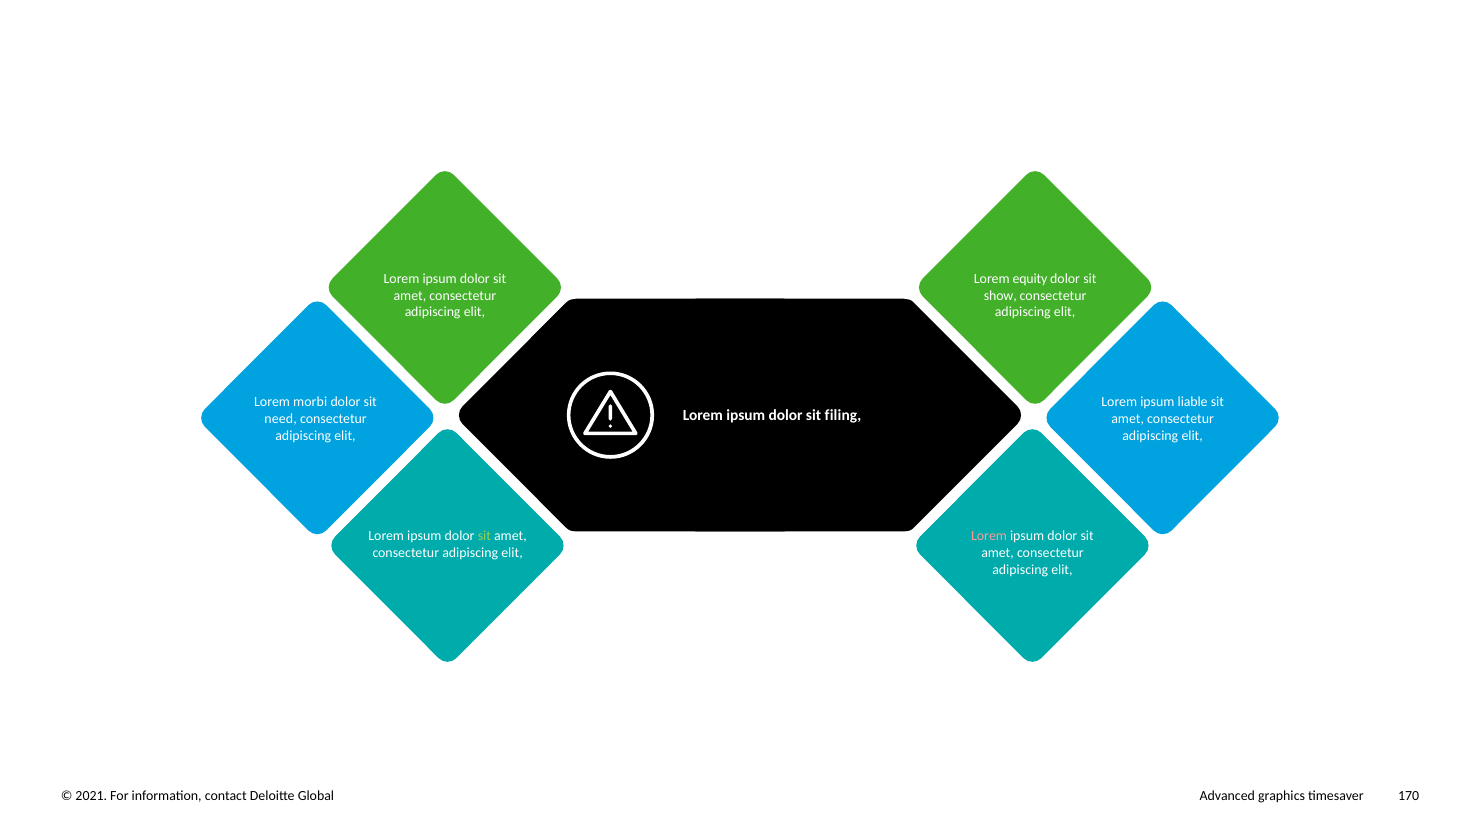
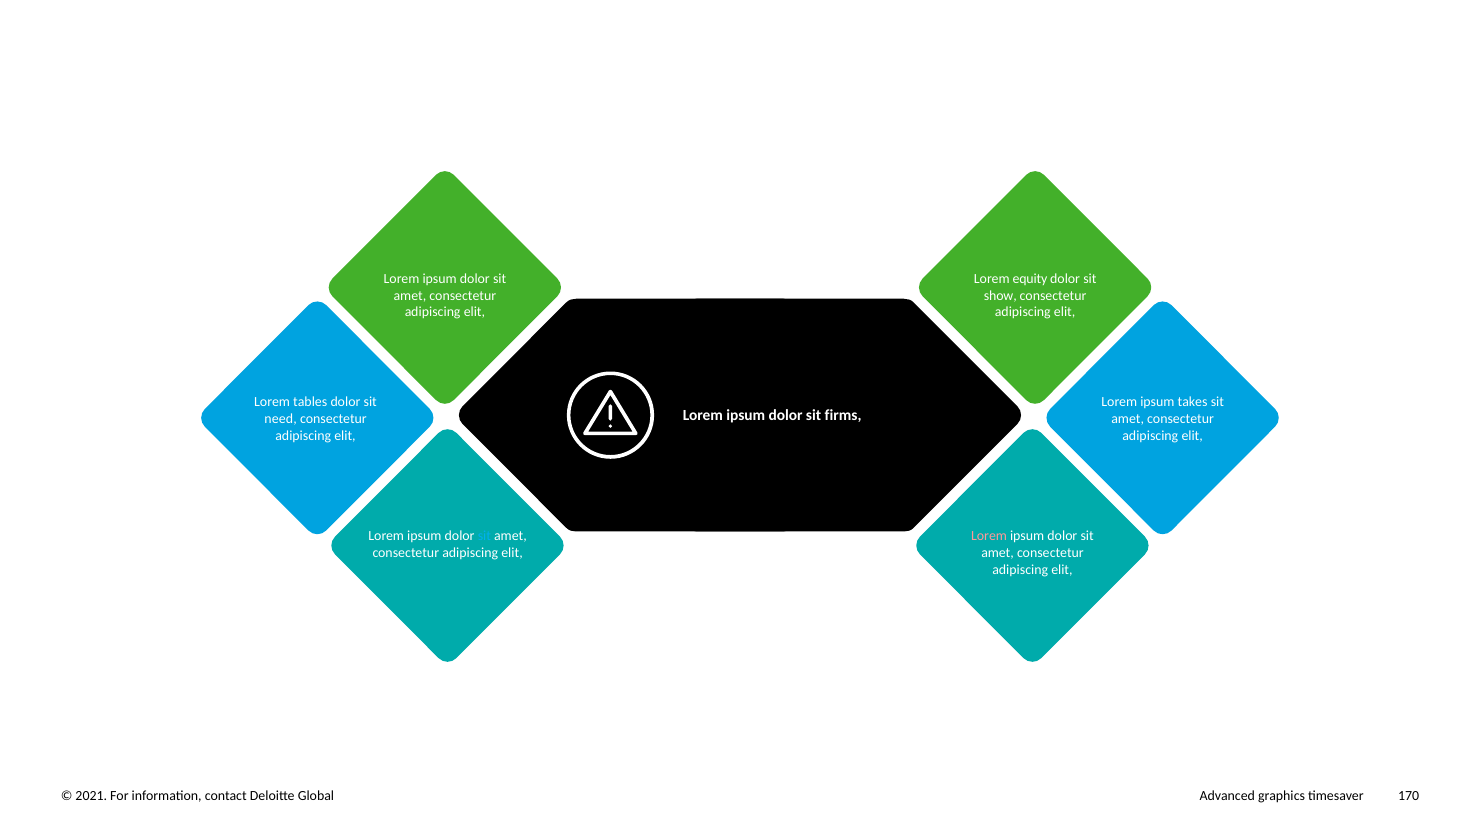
morbi: morbi -> tables
liable: liable -> takes
filing: filing -> firms
sit at (484, 536) colour: light green -> light blue
